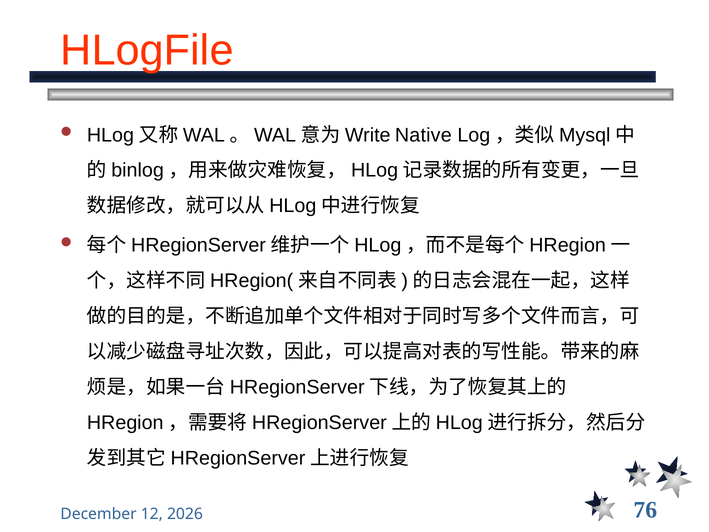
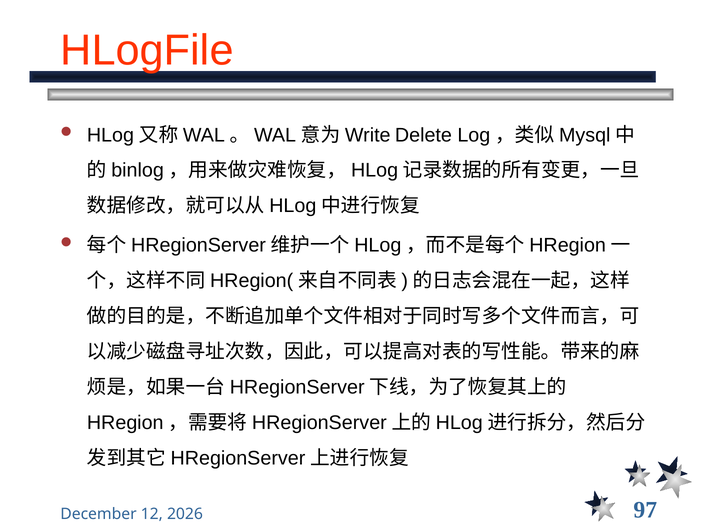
Native: Native -> Delete
76: 76 -> 97
